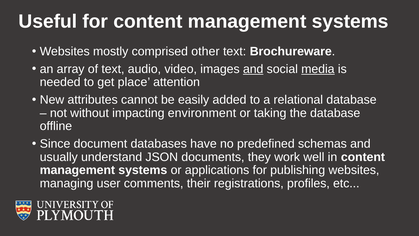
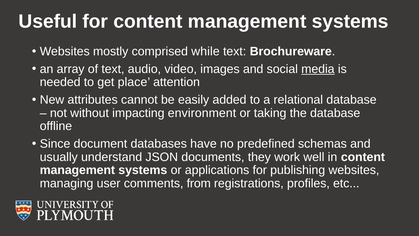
other: other -> while
and at (253, 69) underline: present -> none
their: their -> from
